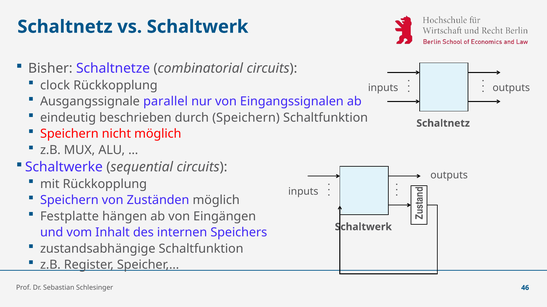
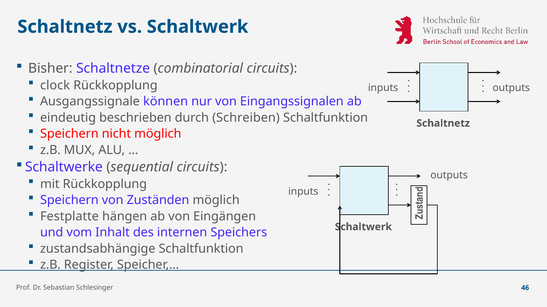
parallel: parallel -> können
durch Speichern: Speichern -> Schreiben
